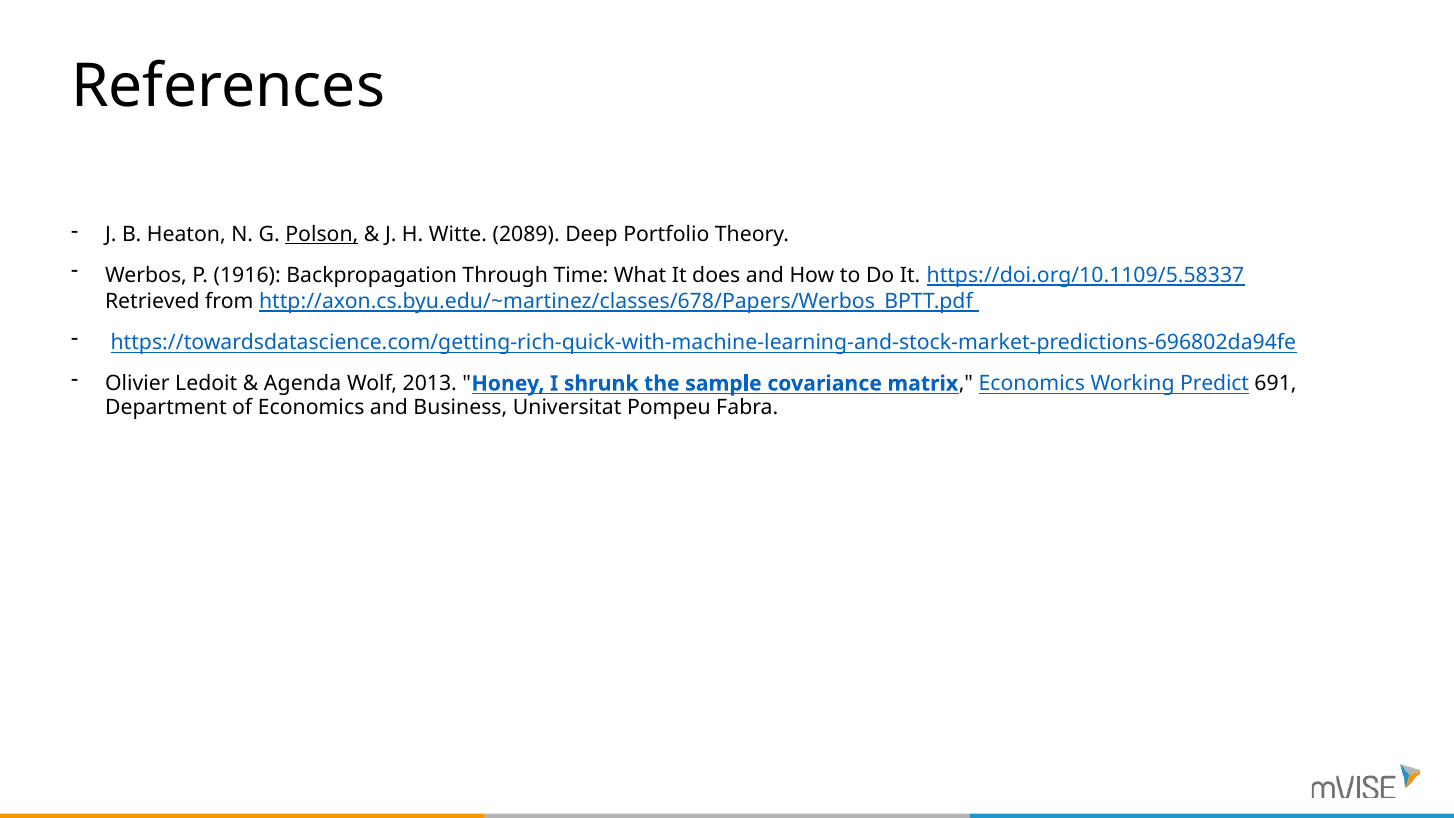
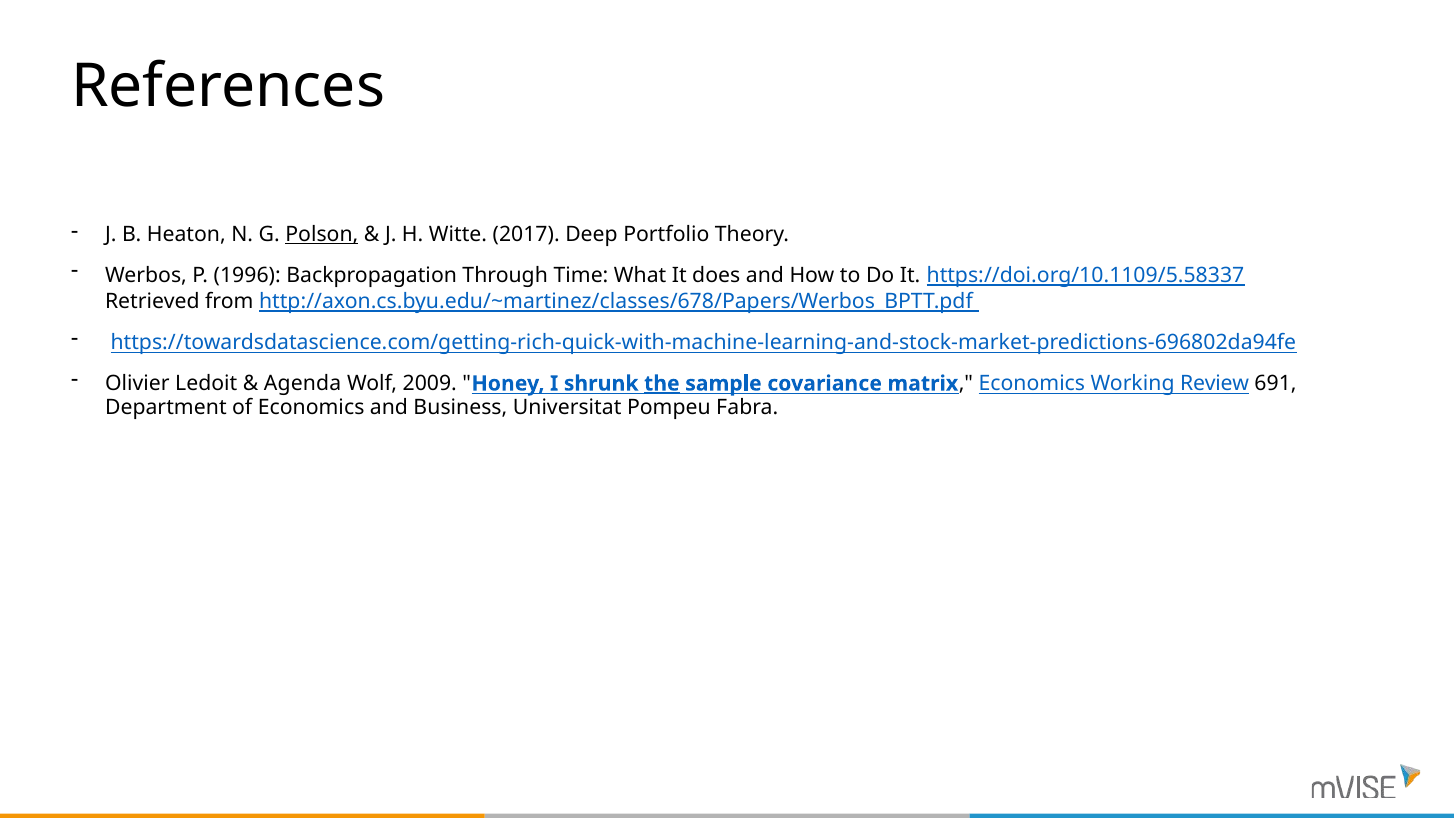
2089: 2089 -> 2017
1916: 1916 -> 1996
2013: 2013 -> 2009
the underline: none -> present
Predict: Predict -> Review
